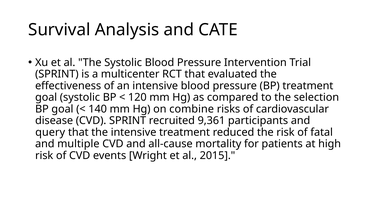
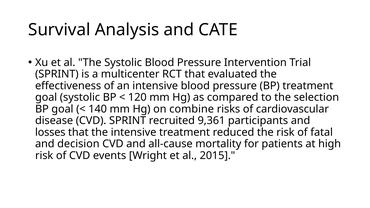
query: query -> losses
multiple: multiple -> decision
